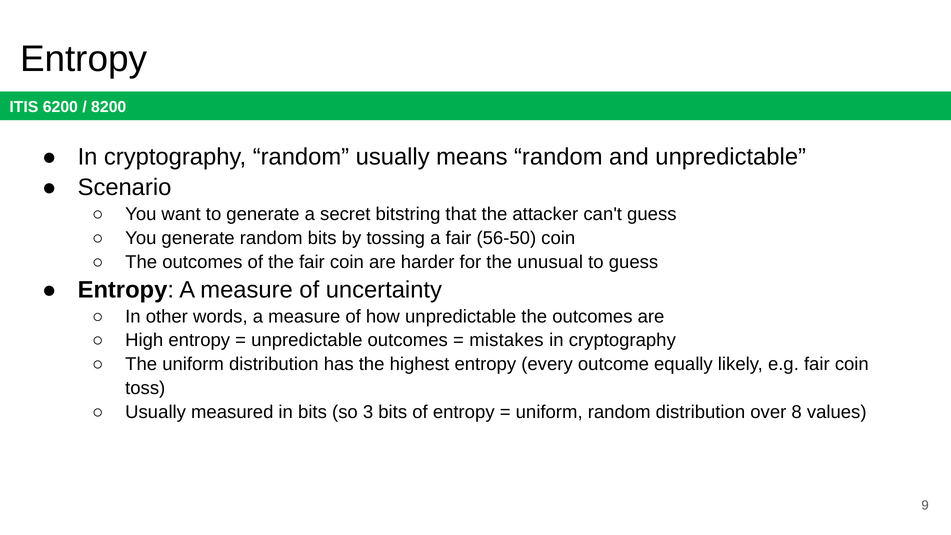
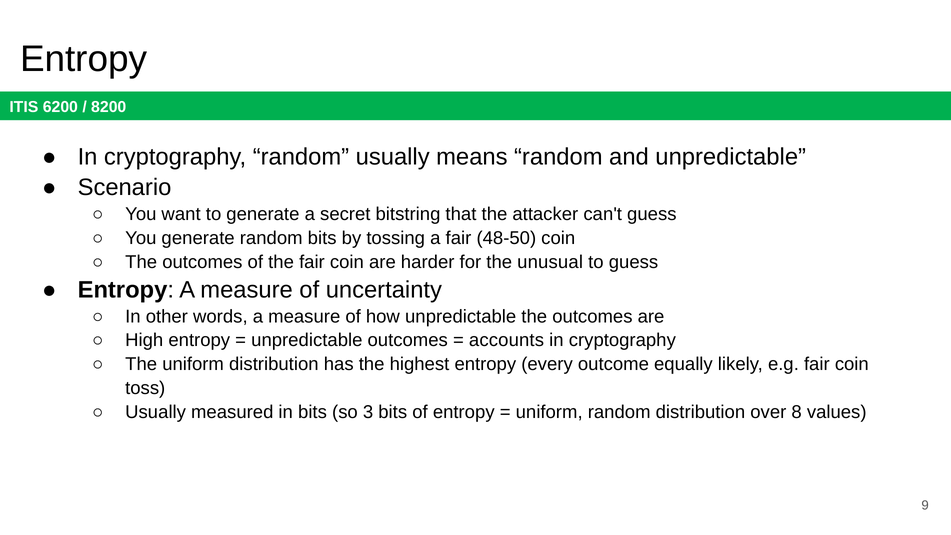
56-50: 56-50 -> 48-50
mistakes: mistakes -> accounts
